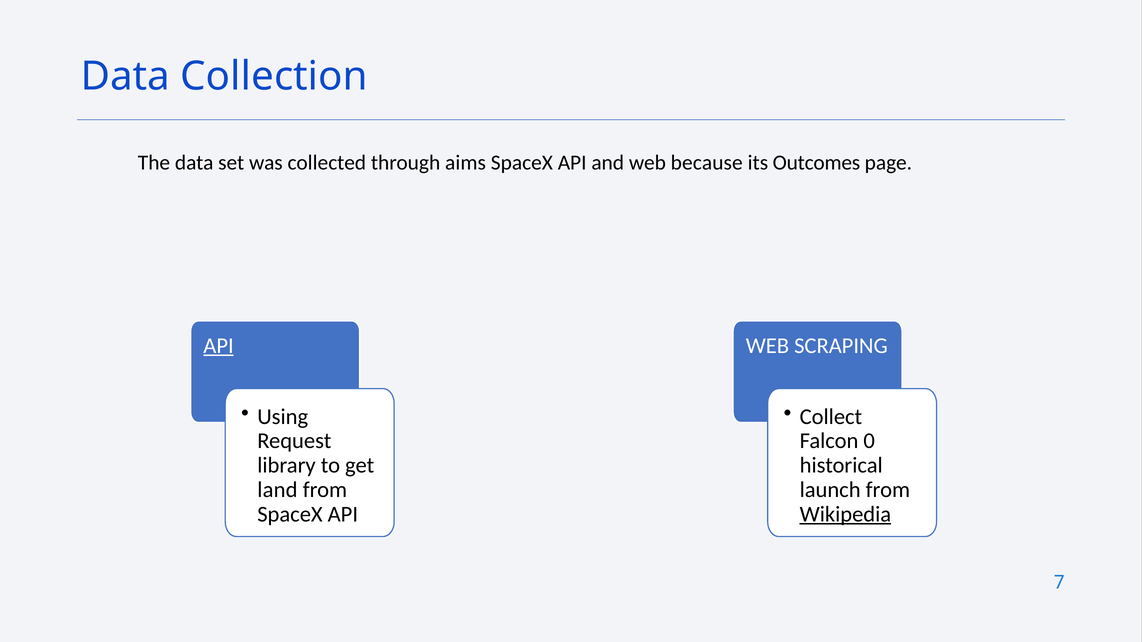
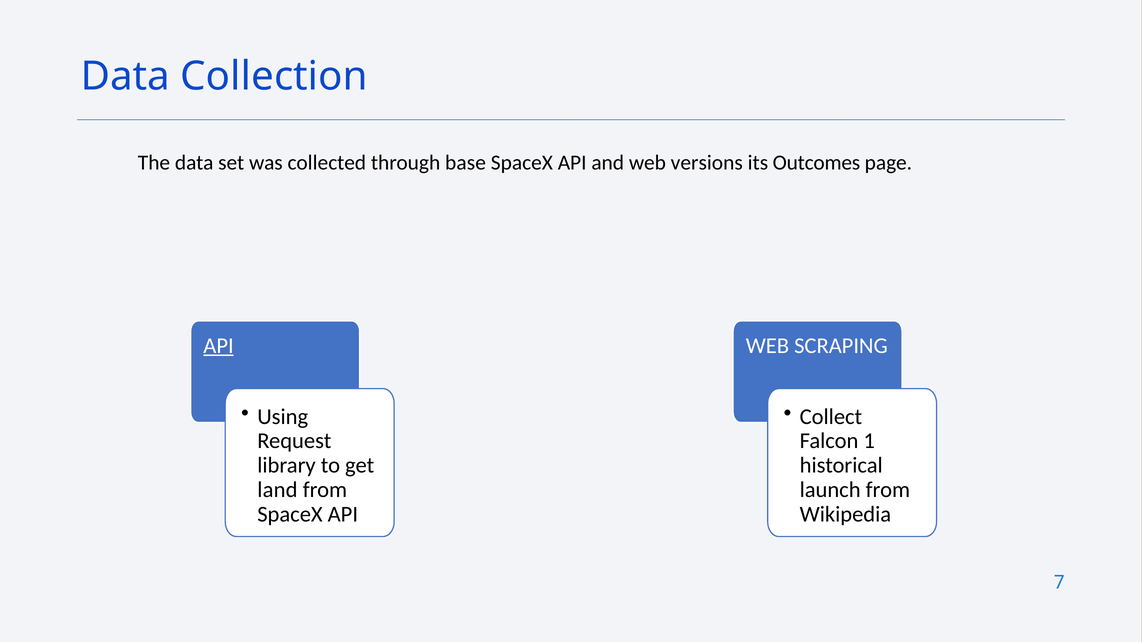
aims: aims -> base
because: because -> versions
0: 0 -> 1
Wikipedia underline: present -> none
